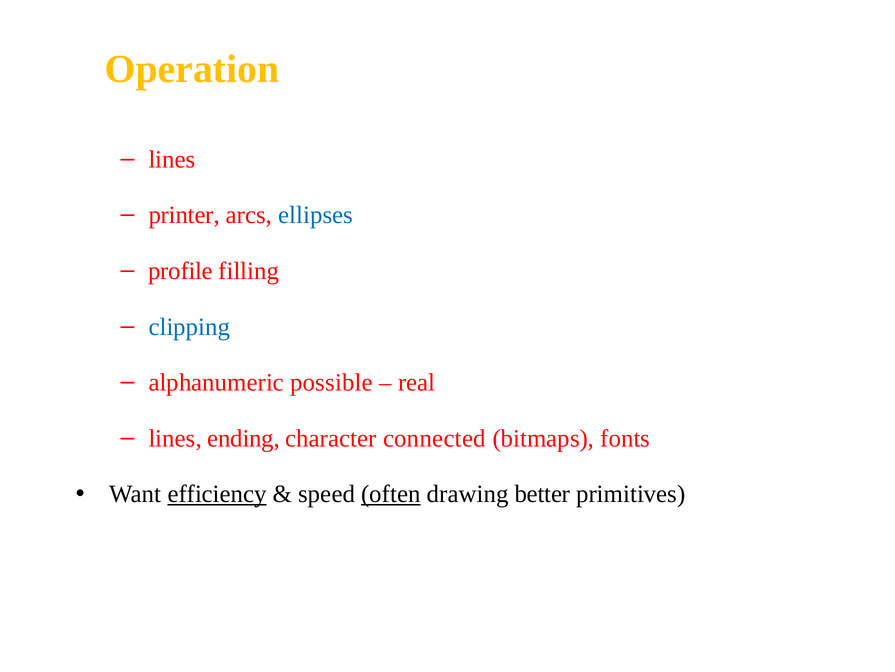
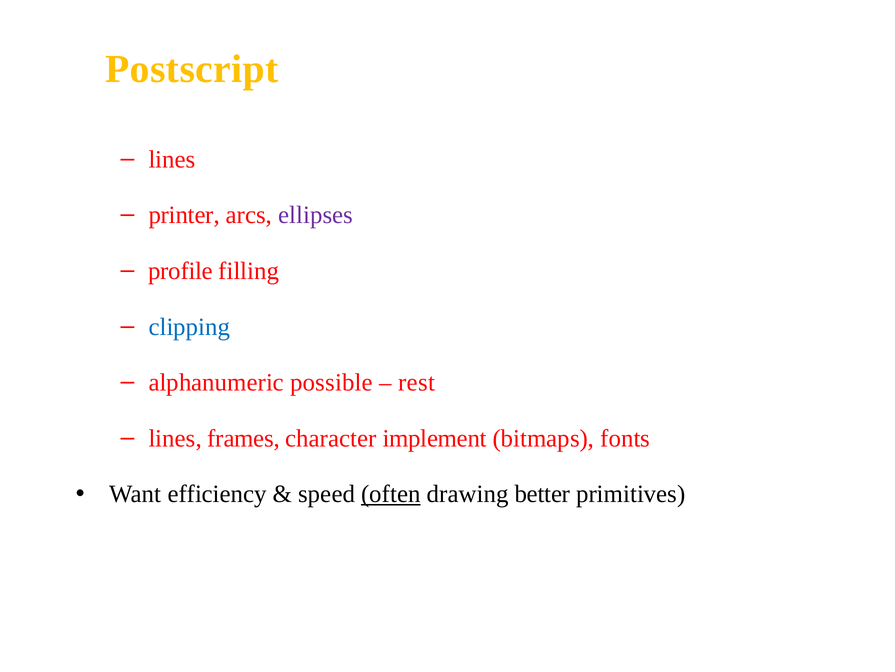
Operation: Operation -> Postscript
ellipses colour: blue -> purple
real: real -> rest
ending: ending -> frames
connected: connected -> implement
efficiency underline: present -> none
